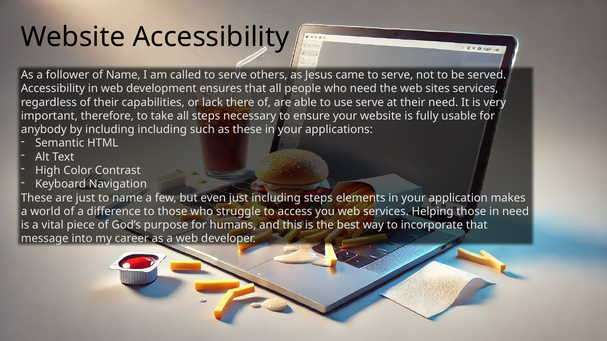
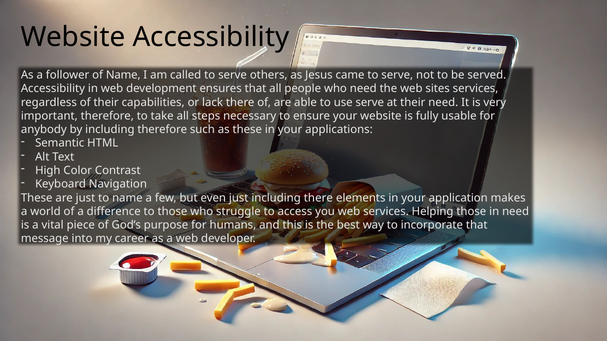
including including: including -> therefore
including steps: steps -> there
